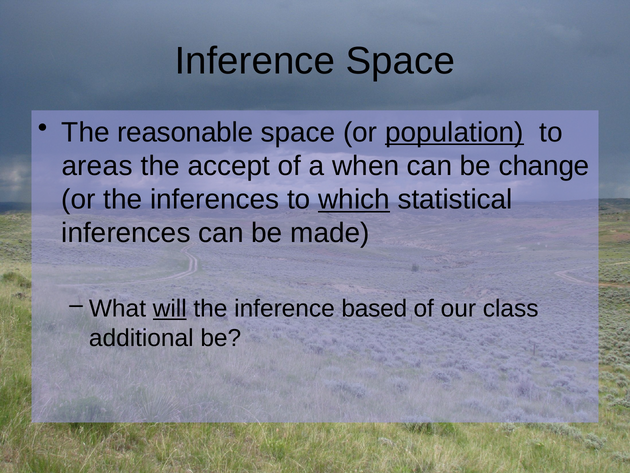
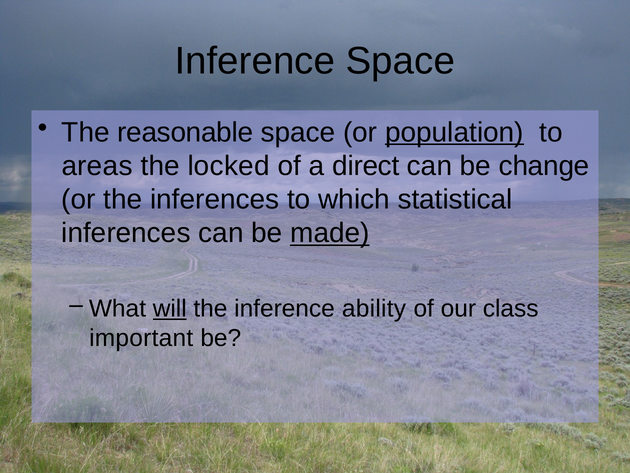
accept: accept -> locked
when: when -> direct
which underline: present -> none
made underline: none -> present
based: based -> ability
additional: additional -> important
